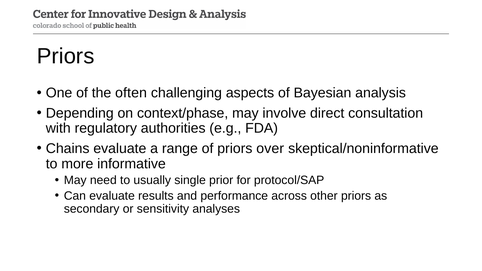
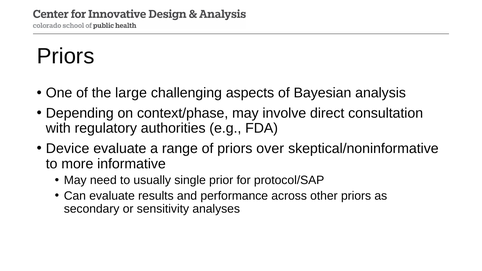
often: often -> large
Chains: Chains -> Device
